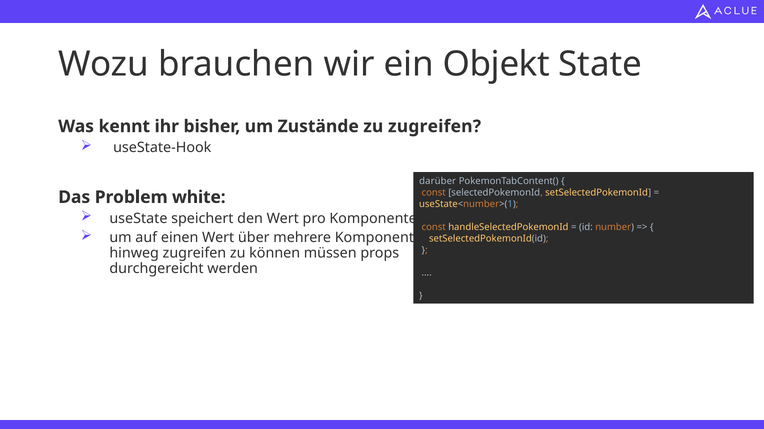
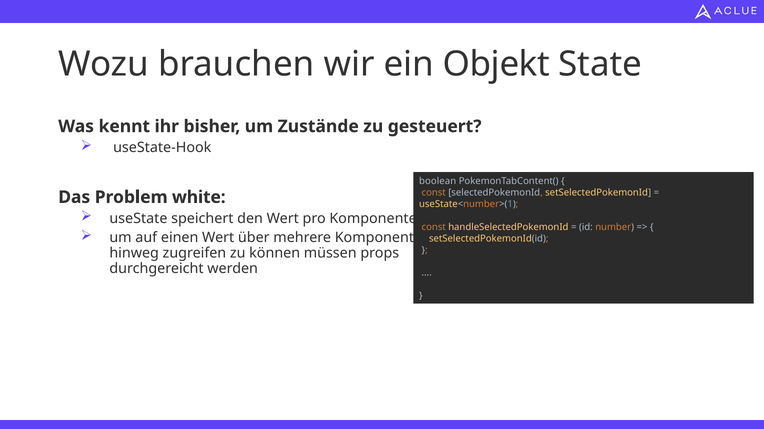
zu zugreifen: zugreifen -> gesteuert
darüber: darüber -> boolean
